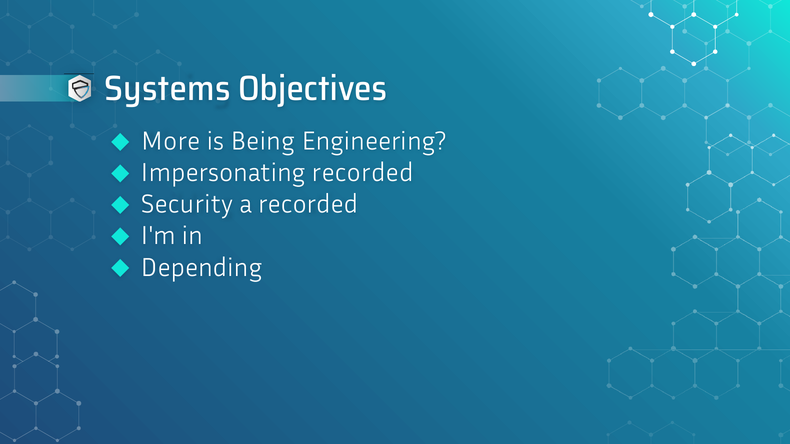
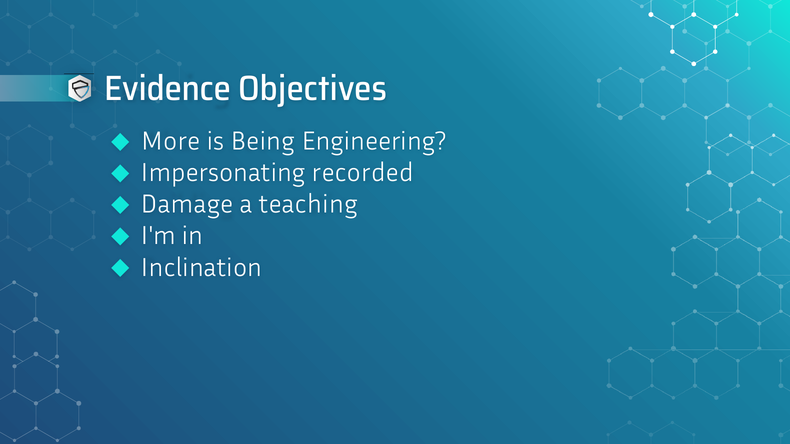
Systems: Systems -> Evidence
Security: Security -> Damage
a recorded: recorded -> teaching
Depending: Depending -> Inclination
